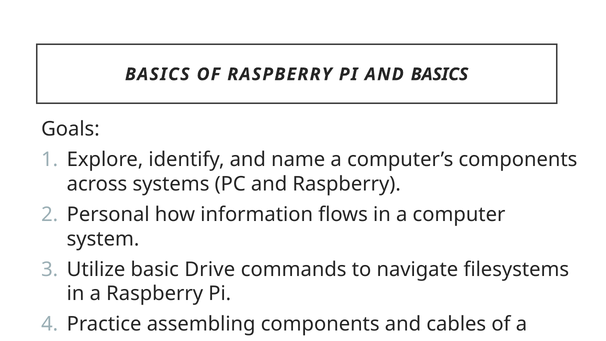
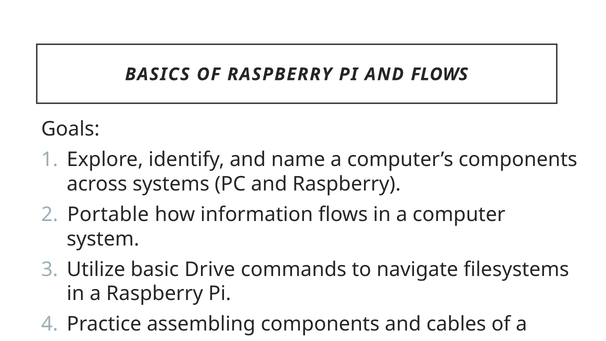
AND BASICS: BASICS -> FLOWS
Personal: Personal -> Portable
